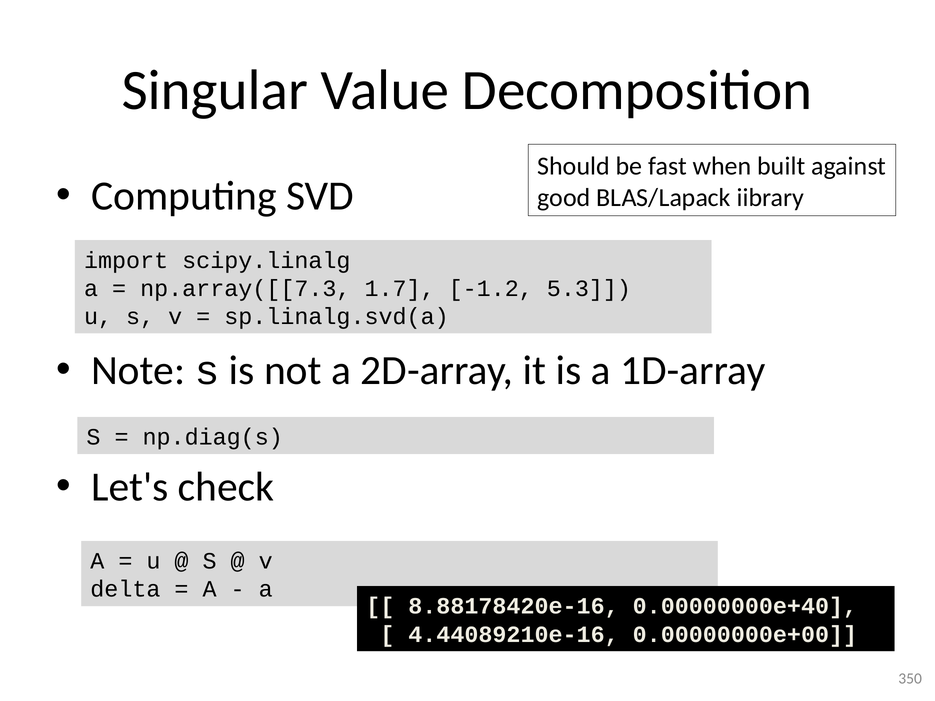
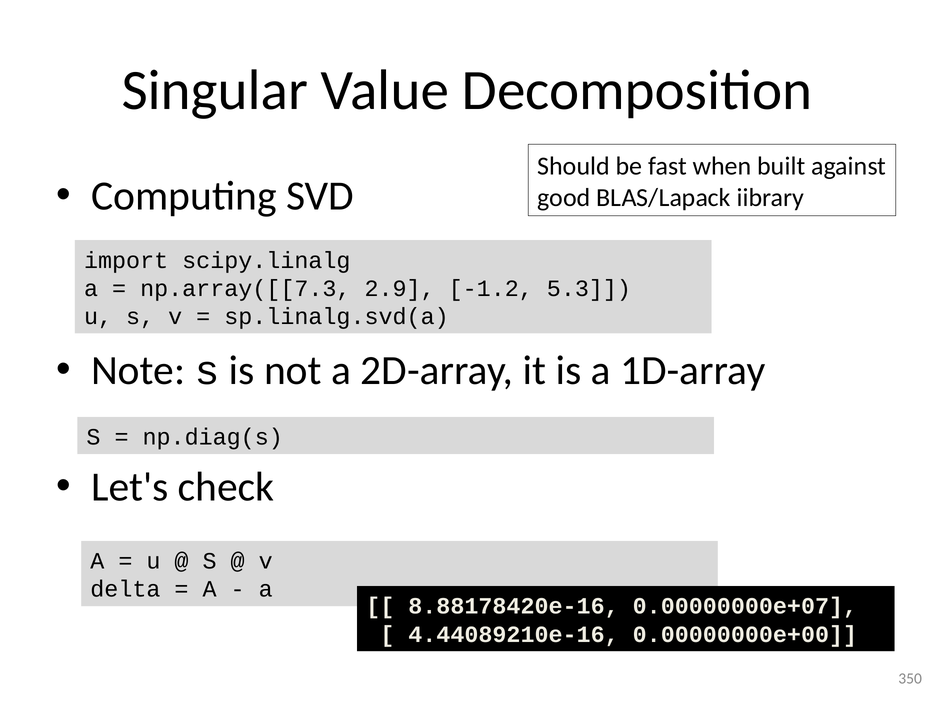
1.7: 1.7 -> 2.9
0.00000000e+40: 0.00000000e+40 -> 0.00000000e+07
